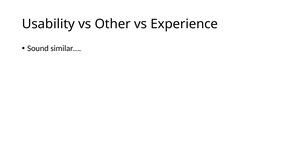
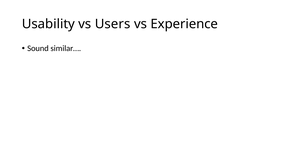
Other: Other -> Users
